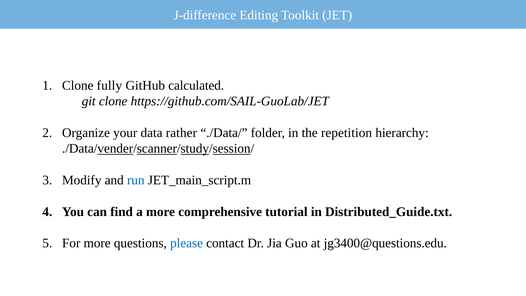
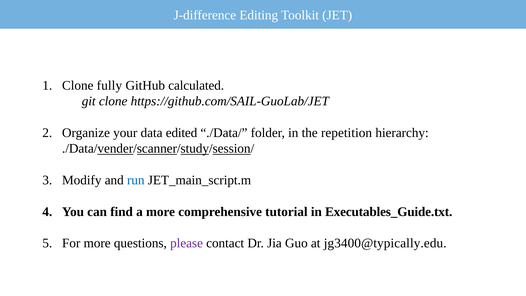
rather: rather -> edited
Distributed_Guide.txt: Distributed_Guide.txt -> Executables_Guide.txt
please colour: blue -> purple
jg3400@questions.edu: jg3400@questions.edu -> jg3400@typically.edu
